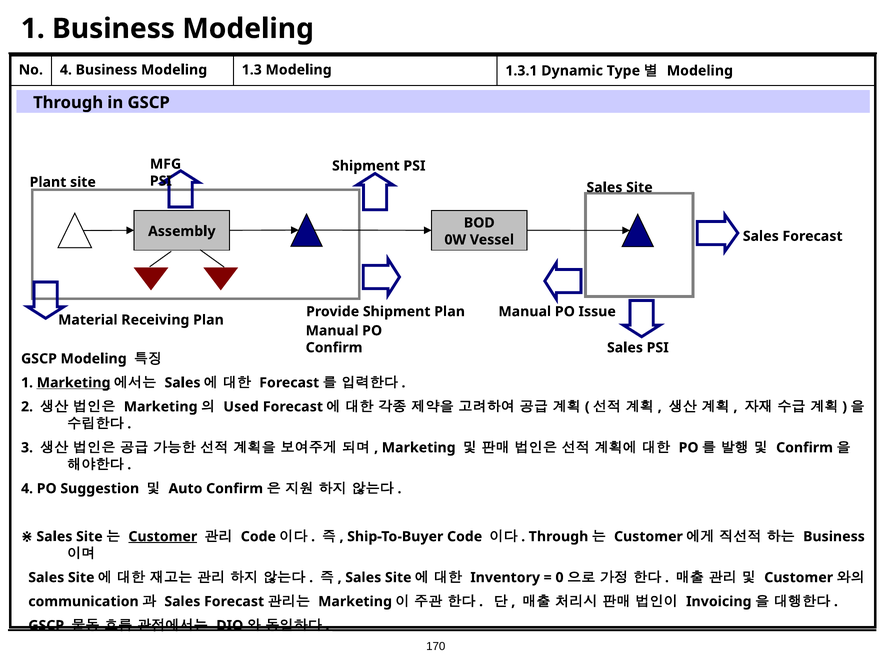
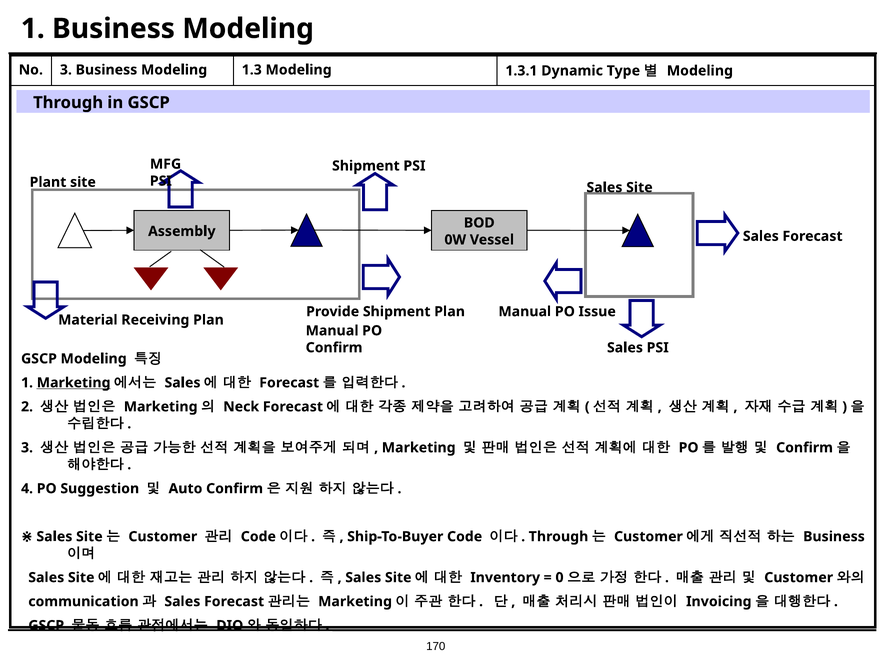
No 4: 4 -> 3
Used: Used -> Neck
Customer at (163, 537) underline: present -> none
